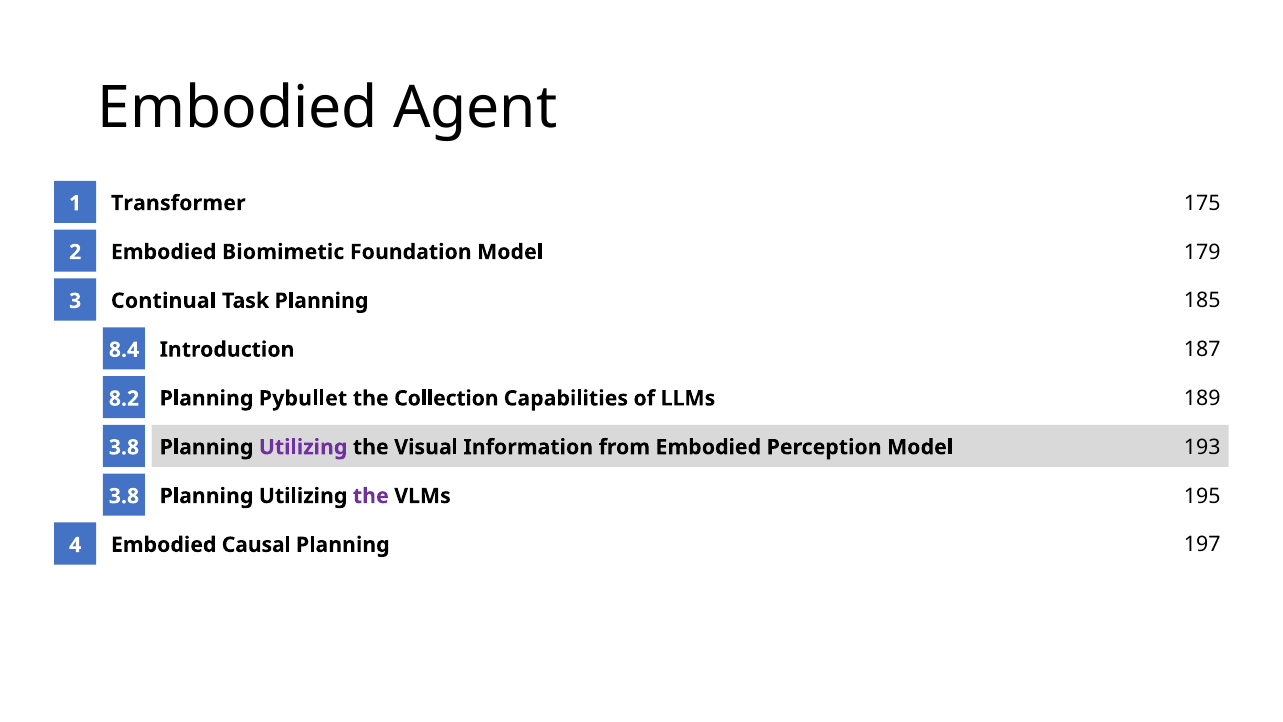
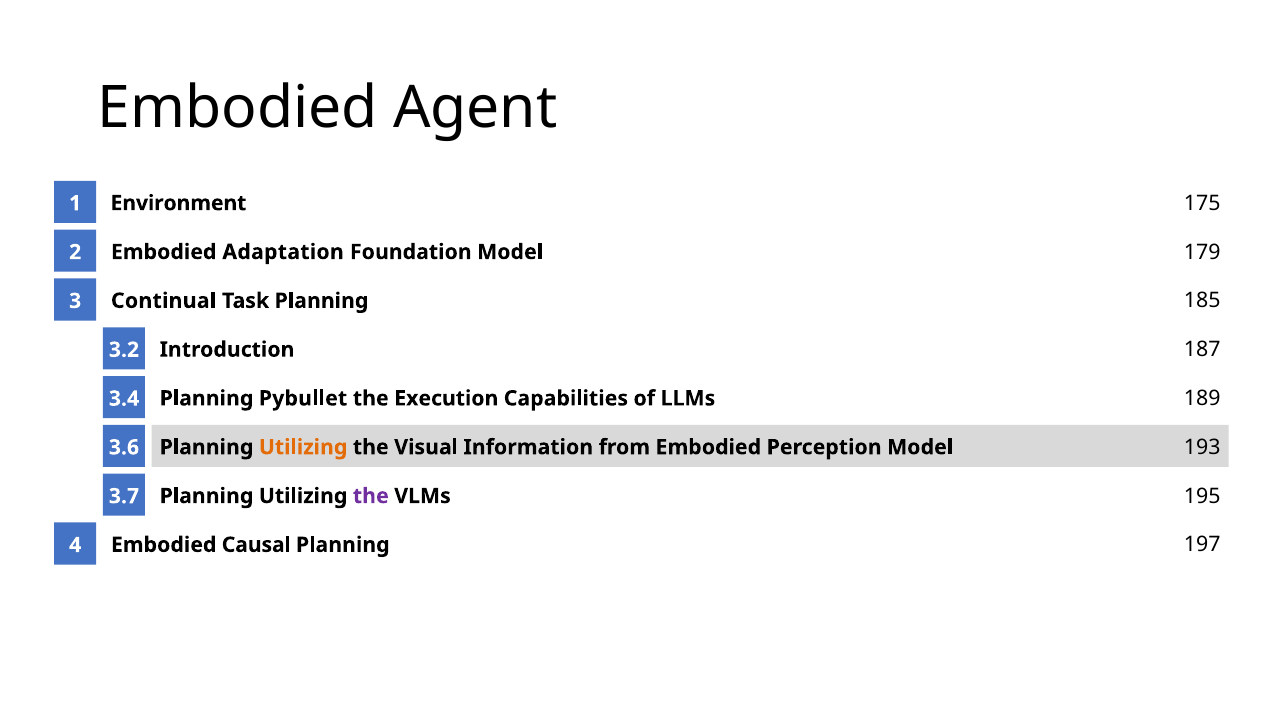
Transformer: Transformer -> Environment
Biomimetic: Biomimetic -> Adaptation
8.4: 8.4 -> 3.2
Collection: Collection -> Execution
8.2: 8.2 -> 3.4
Utilizing at (303, 447) colour: purple -> orange
3.8 at (124, 447): 3.8 -> 3.6
3.8 at (124, 496): 3.8 -> 3.7
